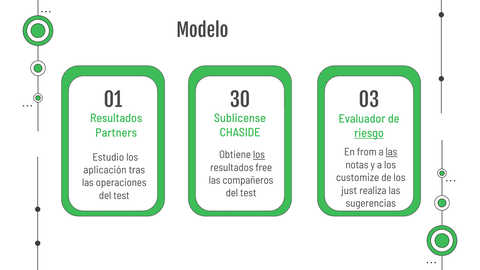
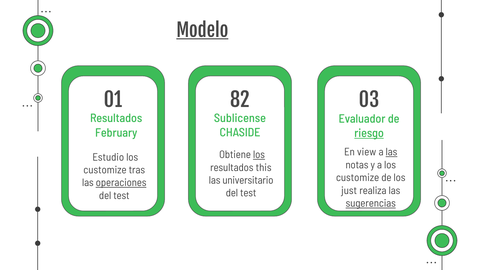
Modelo underline: none -> present
30: 30 -> 82
Partners: Partners -> February
from: from -> view
free: free -> this
aplicación at (105, 170): aplicación -> customize
compañeros: compañeros -> universitario
operaciones underline: none -> present
sugerencias underline: none -> present
